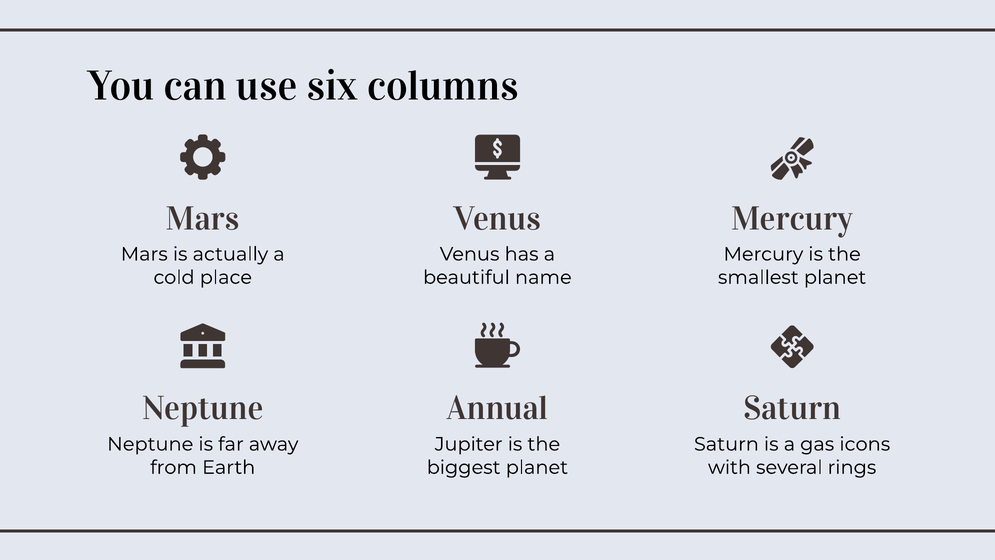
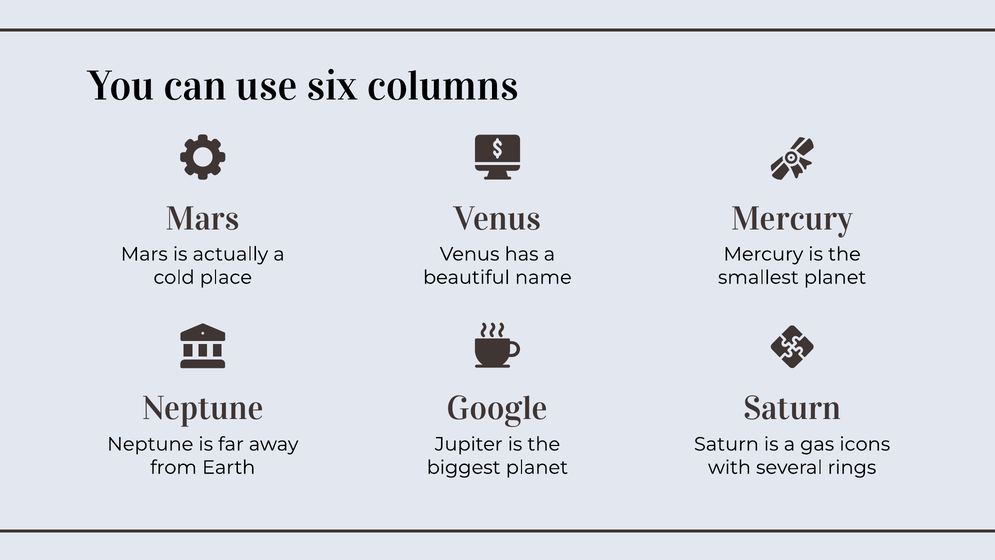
Annual: Annual -> Google
